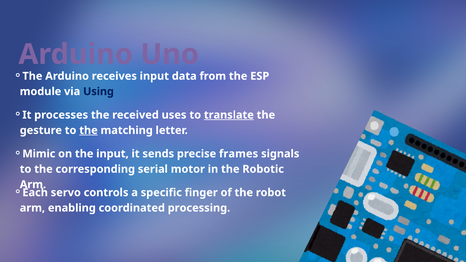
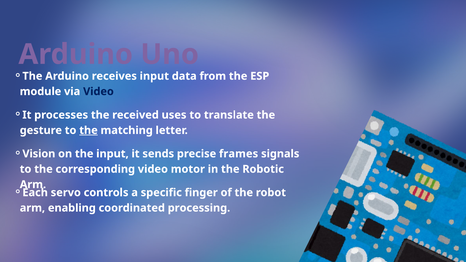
via Using: Using -> Video
translate underline: present -> none
Mimic: Mimic -> Vision
corresponding serial: serial -> video
